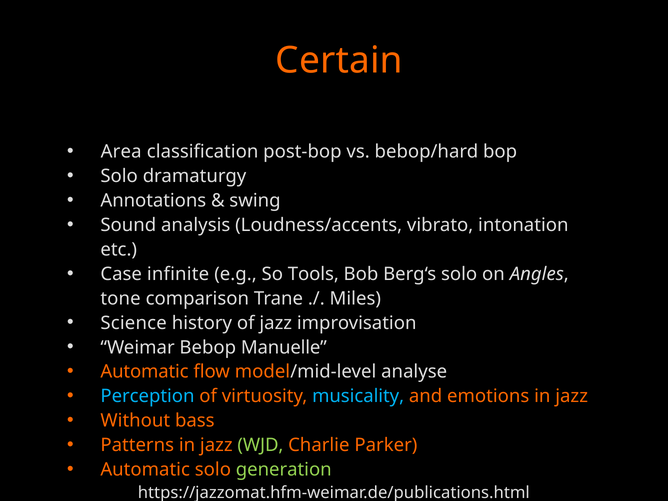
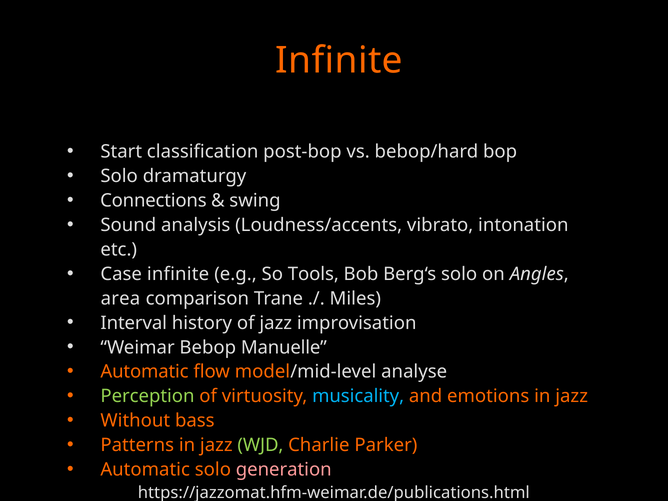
Certain at (339, 61): Certain -> Infinite
Area: Area -> Start
Annotations: Annotations -> Connections
tone: tone -> area
Science: Science -> Interval
Perception colour: light blue -> light green
generation colour: light green -> pink
